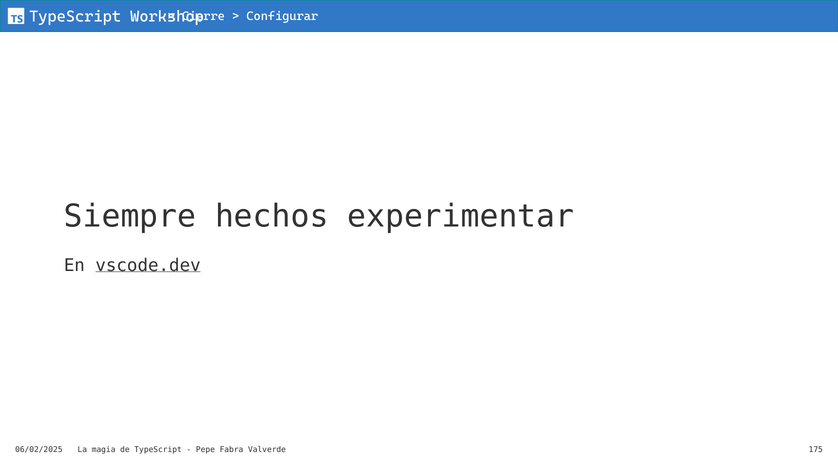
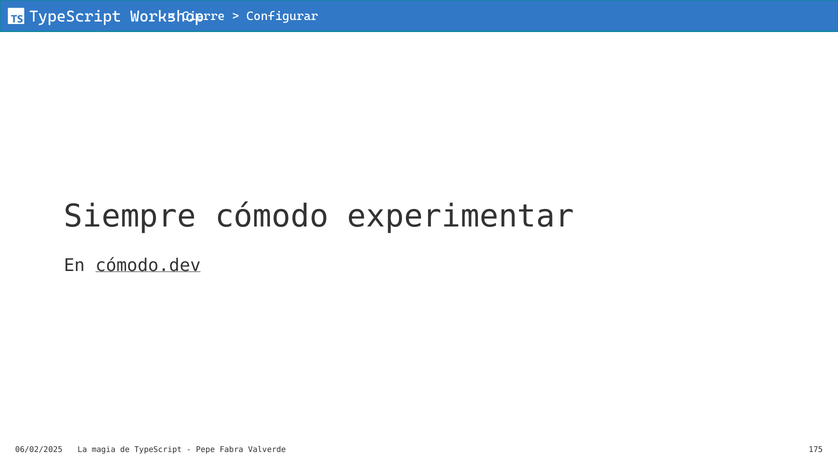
hechos: hechos -> cómodo
vscode.dev: vscode.dev -> cómodo.dev
